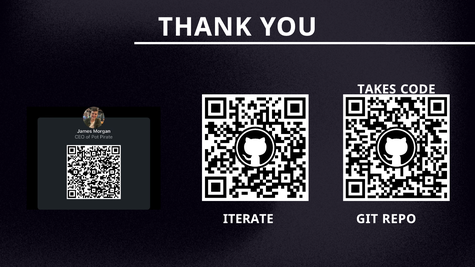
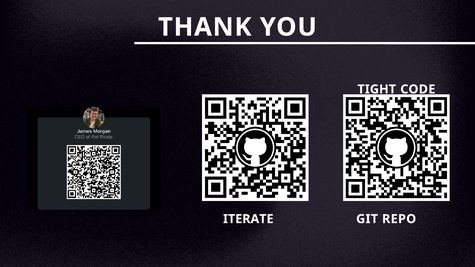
TAKES: TAKES -> TIGHT
